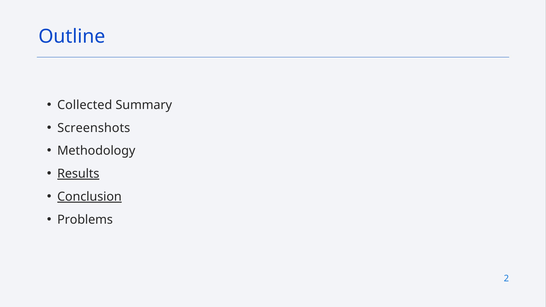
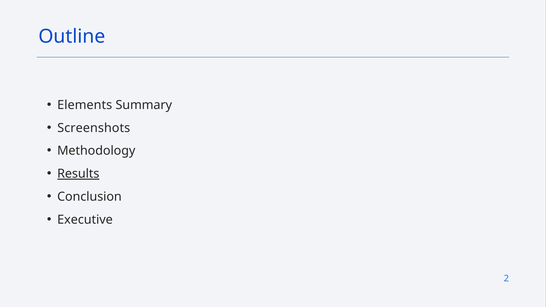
Collected: Collected -> Elements
Conclusion underline: present -> none
Problems: Problems -> Executive
